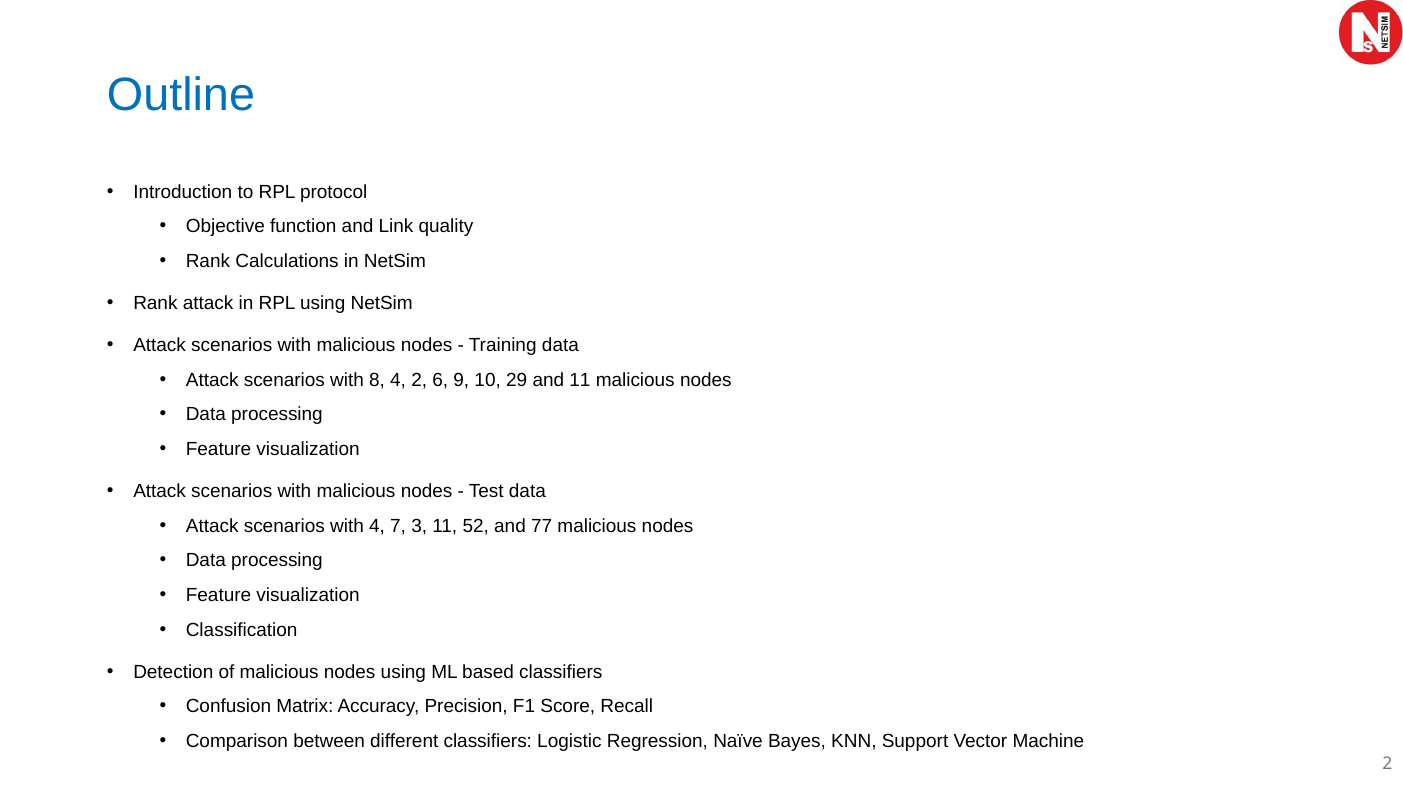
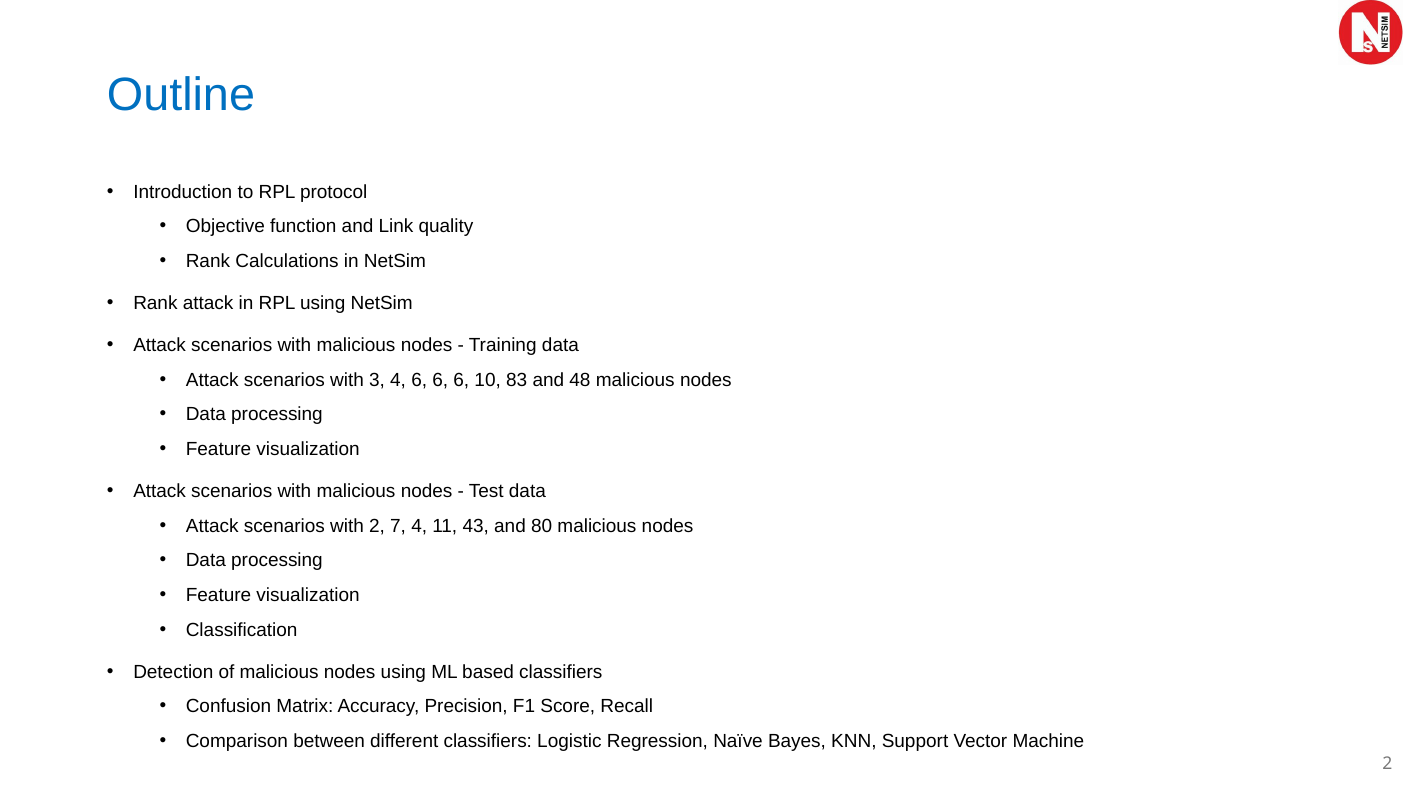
8: 8 -> 3
4 2: 2 -> 6
9 at (461, 380): 9 -> 6
29: 29 -> 83
and 11: 11 -> 48
with 4: 4 -> 2
7 3: 3 -> 4
52: 52 -> 43
77: 77 -> 80
